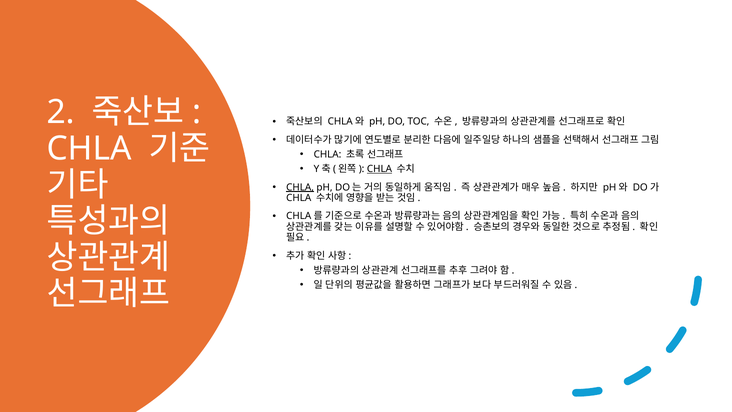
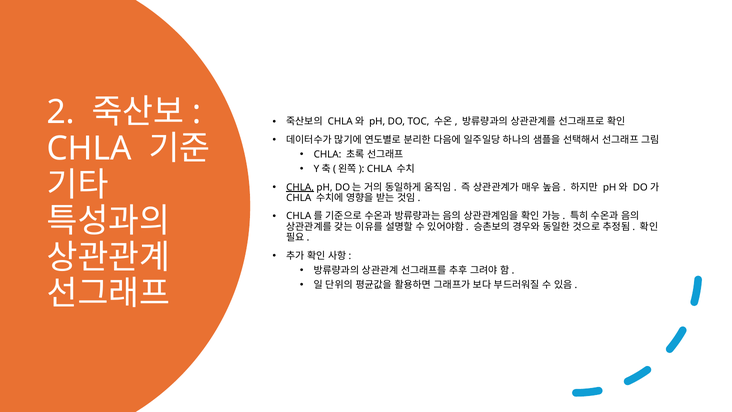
CHLA at (379, 169) underline: present -> none
